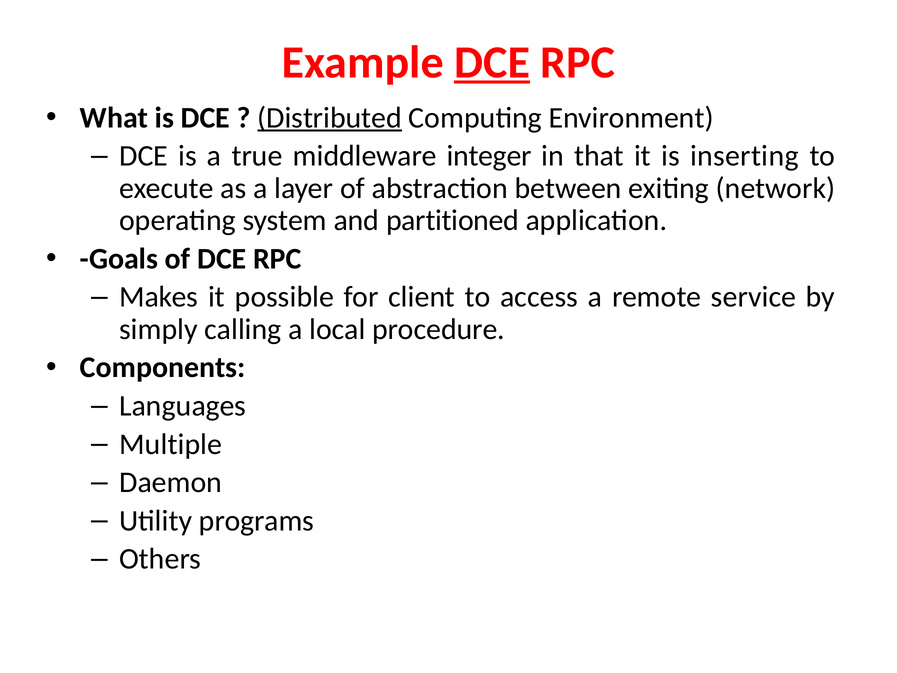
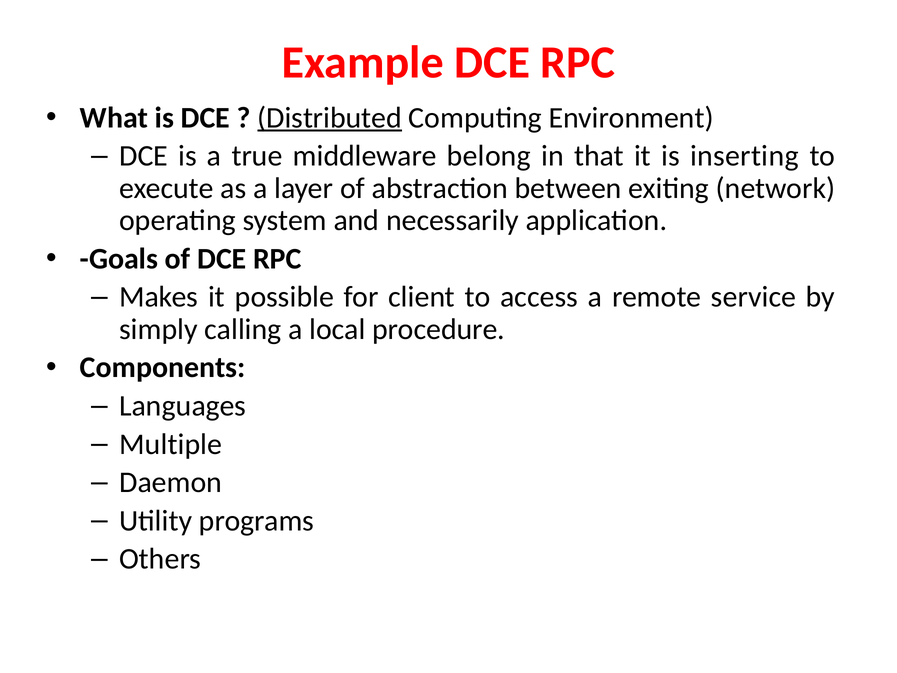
DCE at (492, 62) underline: present -> none
integer: integer -> belong
partitioned: partitioned -> necessarily
